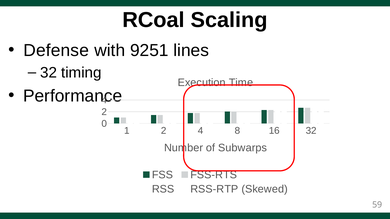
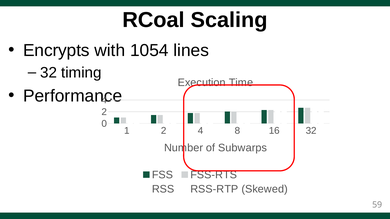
Defense: Defense -> Encrypts
9251: 9251 -> 1054
